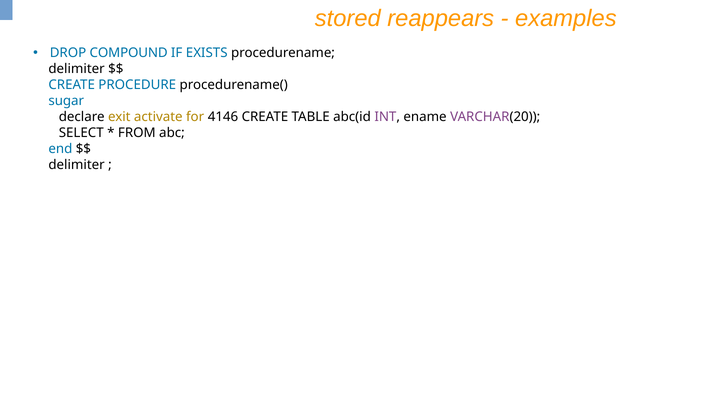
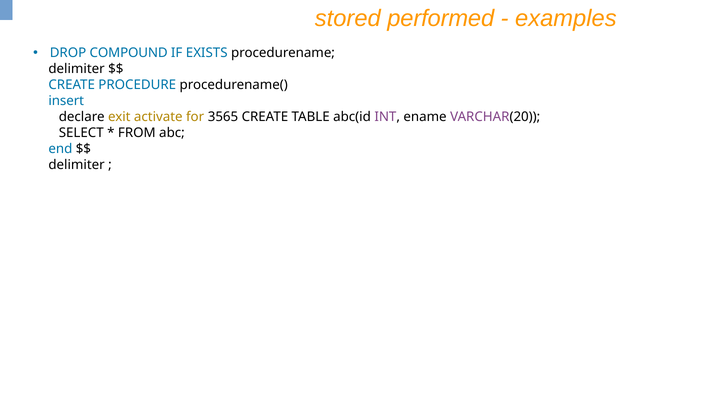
reappears: reappears -> performed
sugar: sugar -> insert
4146: 4146 -> 3565
